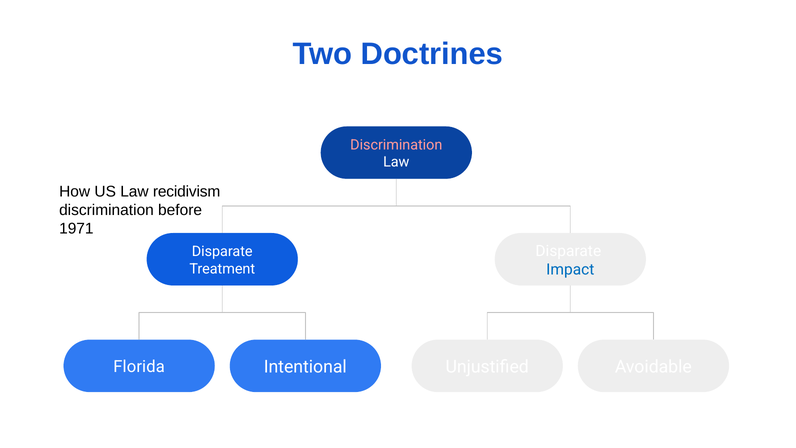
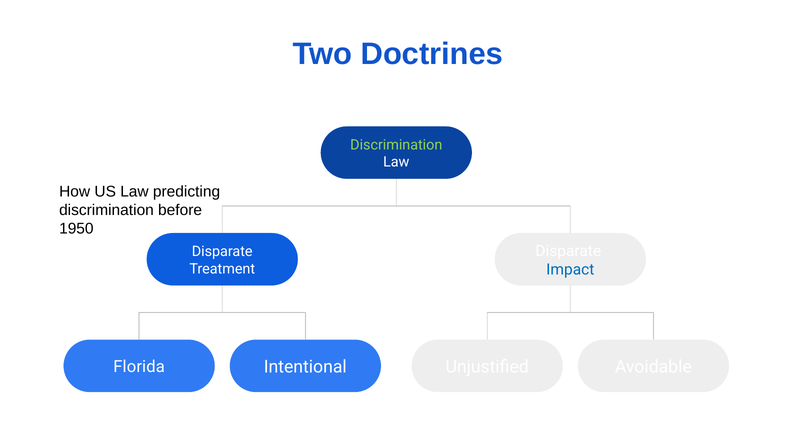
Discrimination at (396, 145) colour: pink -> light green
recidivism: recidivism -> predicting
1971: 1971 -> 1950
